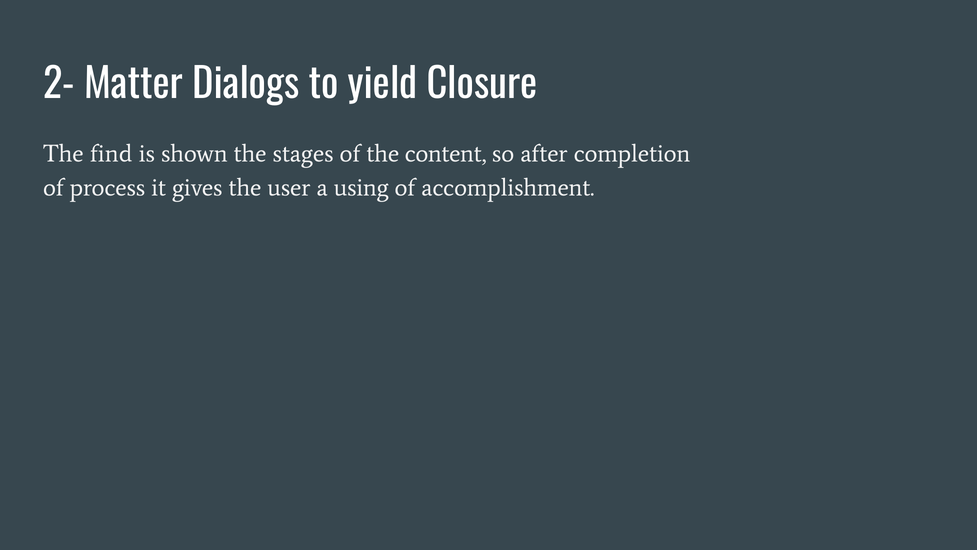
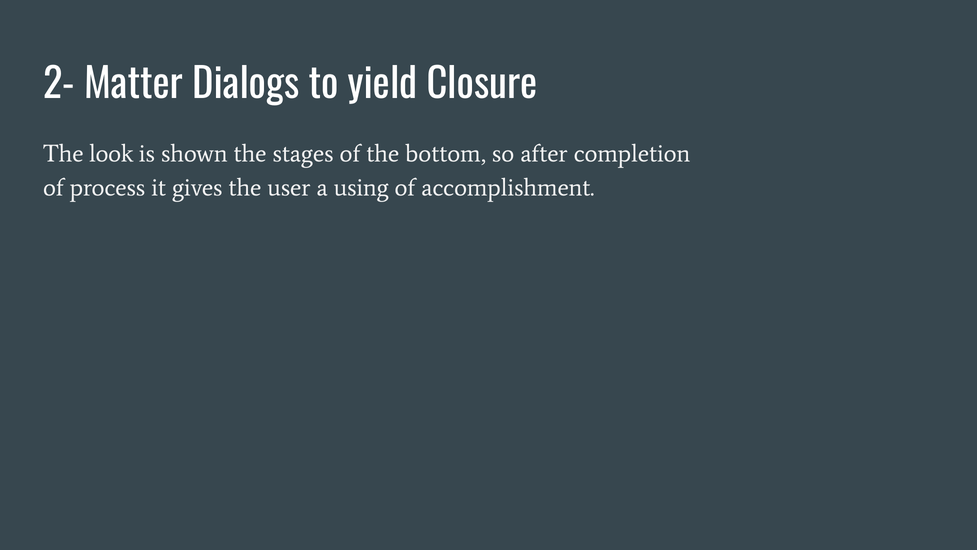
find: find -> look
content: content -> bottom
